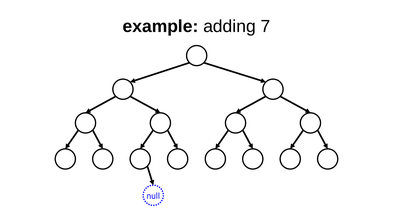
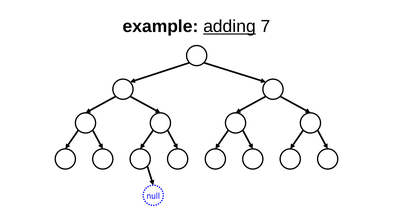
adding underline: none -> present
